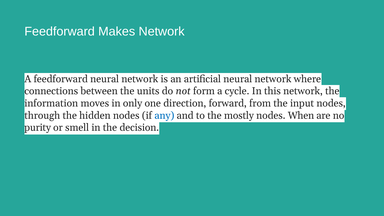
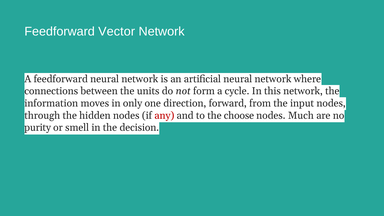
Makes: Makes -> Vector
any colour: blue -> red
mostly: mostly -> choose
When: When -> Much
